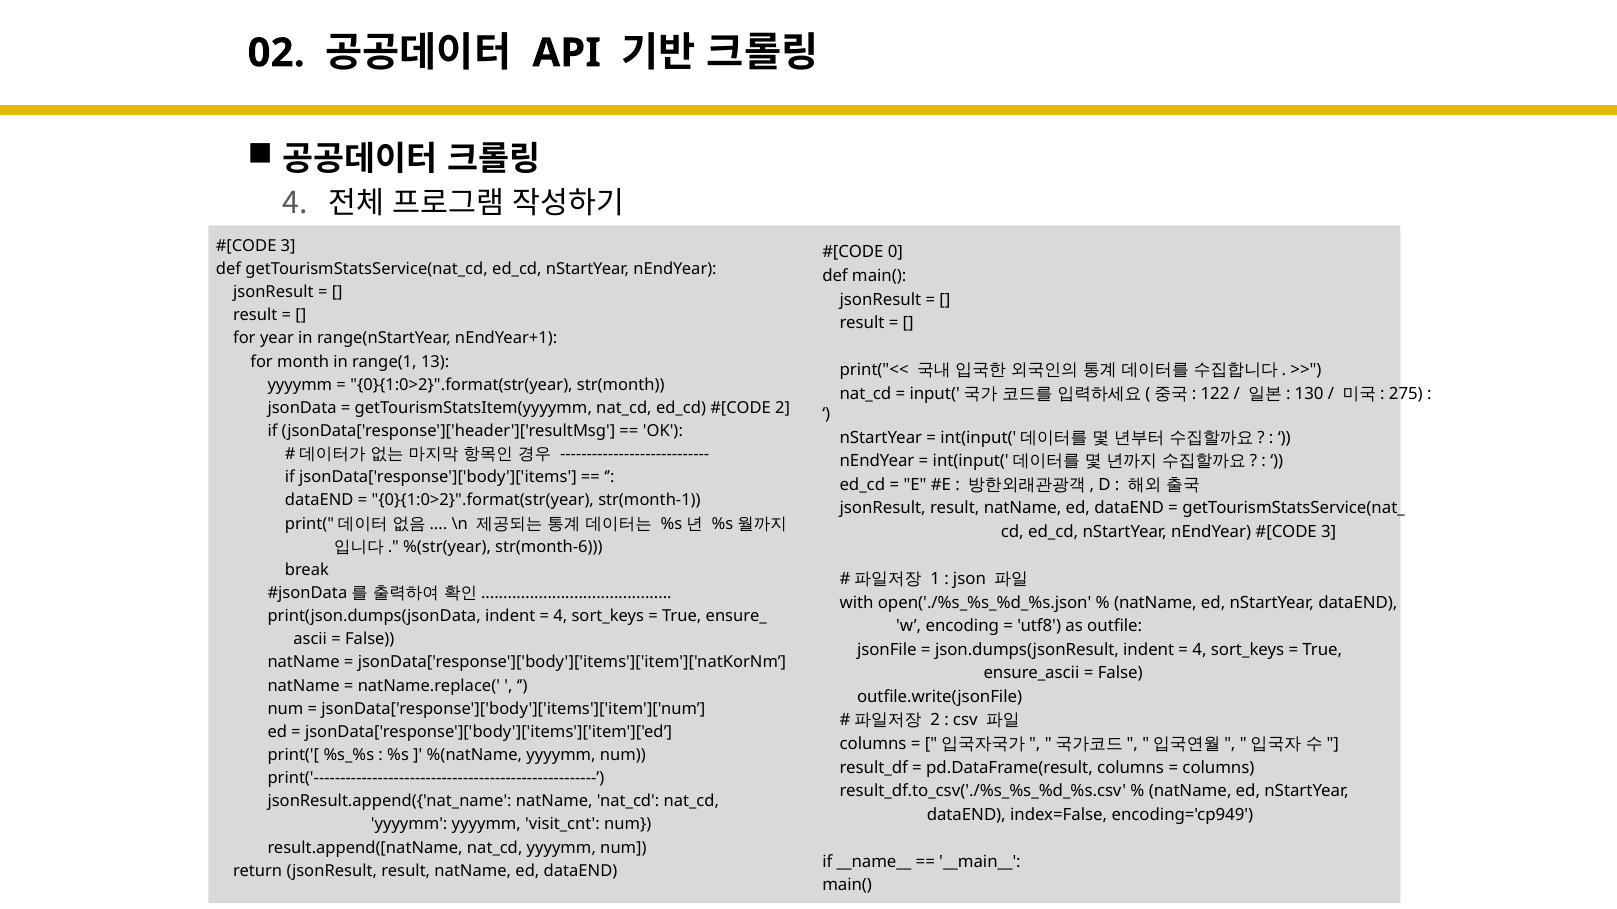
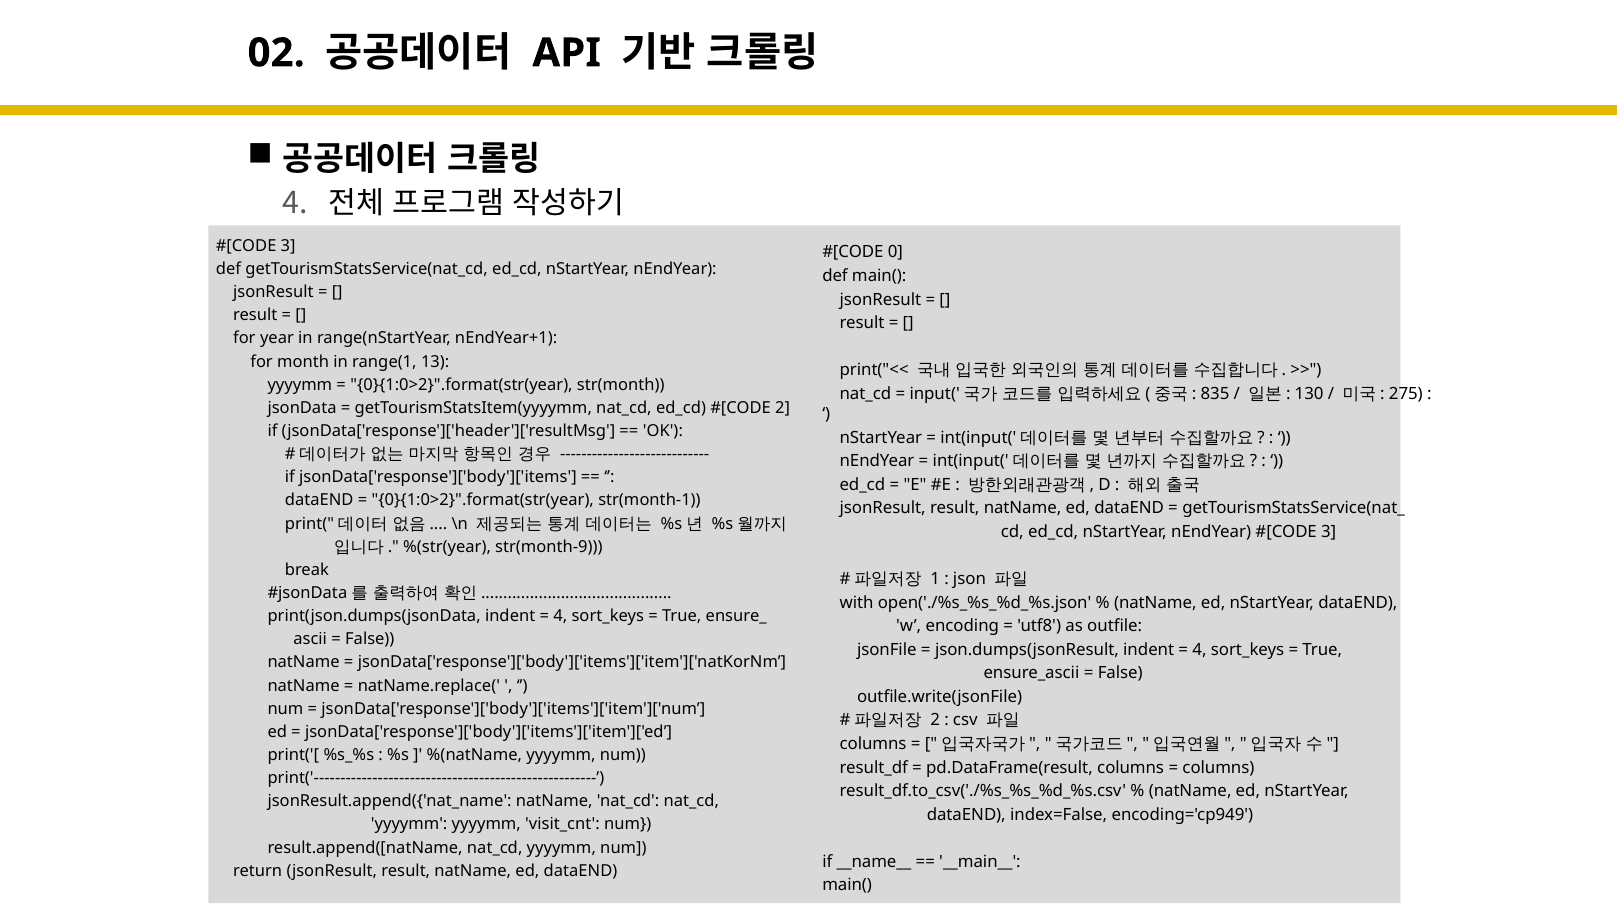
122: 122 -> 835
str(month-6: str(month-6 -> str(month-9
